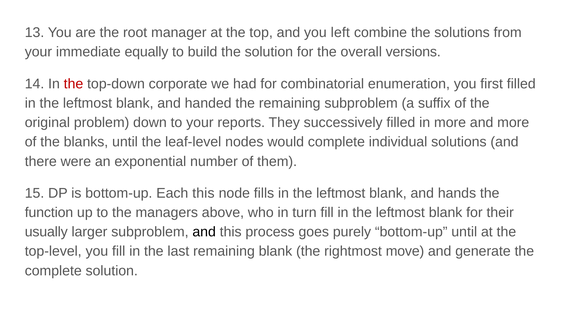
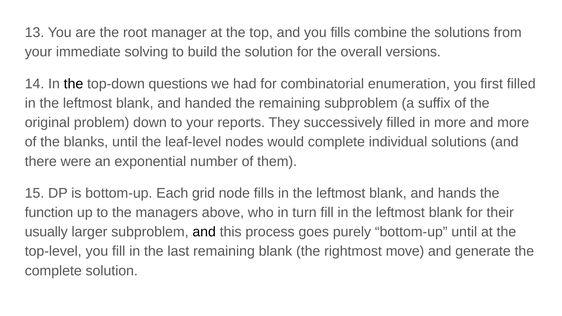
you left: left -> fills
equally: equally -> solving
the at (73, 84) colour: red -> black
corporate: corporate -> questions
Each this: this -> grid
